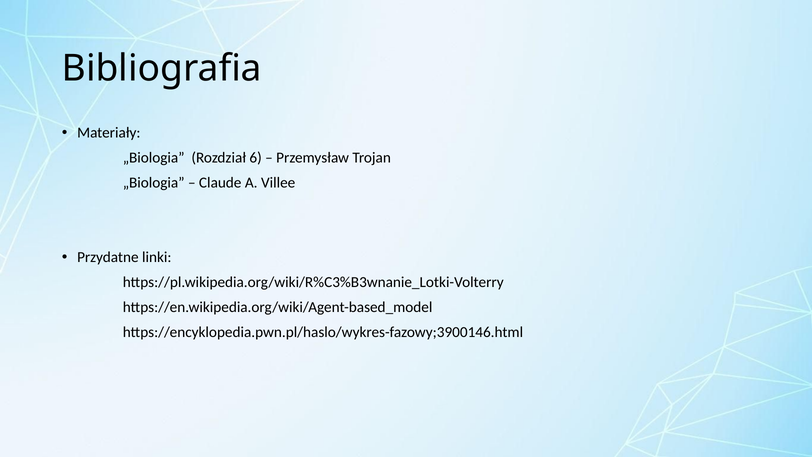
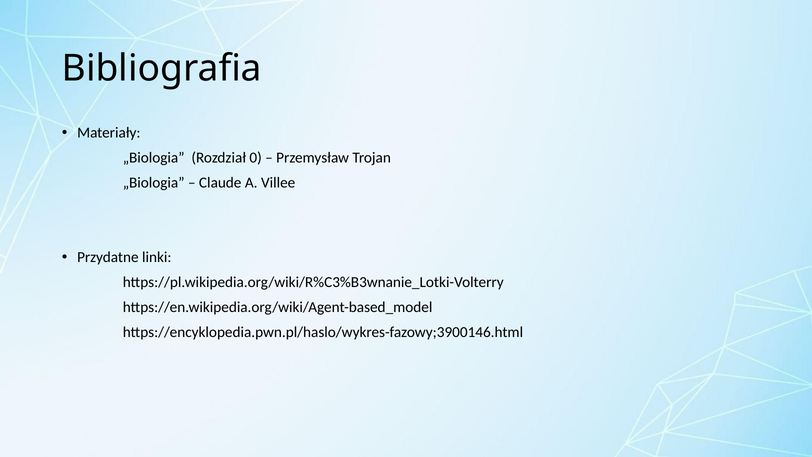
6: 6 -> 0
